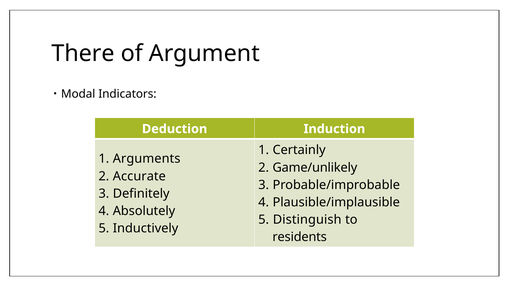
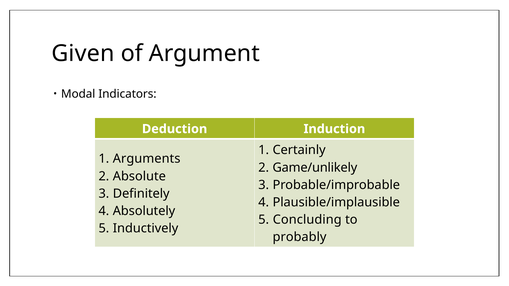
There: There -> Given
Accurate: Accurate -> Absolute
Distinguish: Distinguish -> Concluding
residents: residents -> probably
